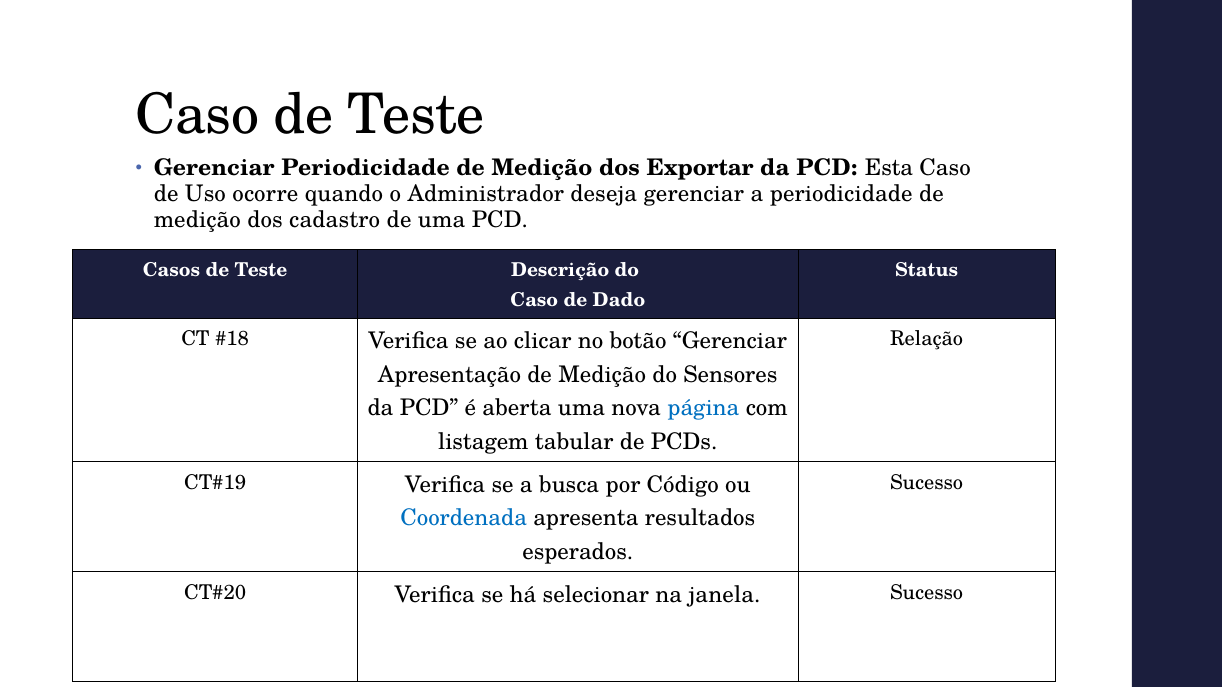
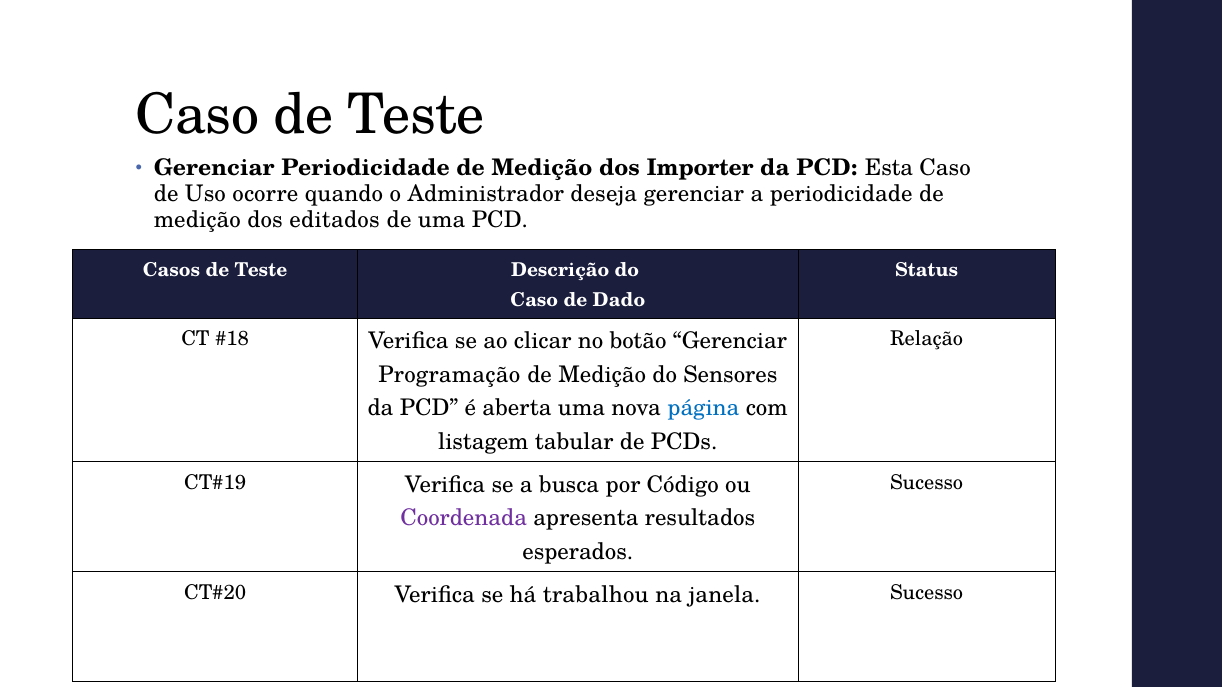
Exportar: Exportar -> Importer
cadastro: cadastro -> editados
Apresentação: Apresentação -> Programação
Coordenada colour: blue -> purple
selecionar: selecionar -> trabalhou
